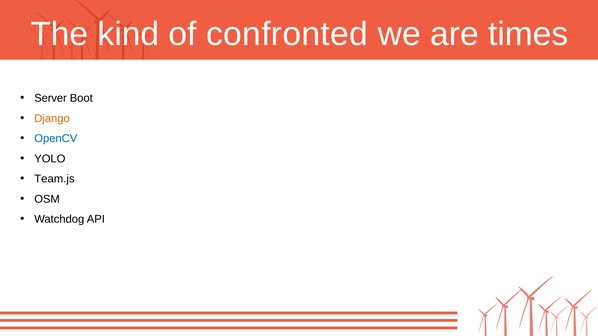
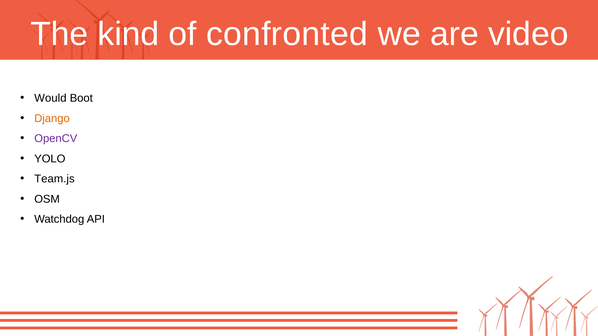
times: times -> video
Server: Server -> Would
OpenCV colour: blue -> purple
